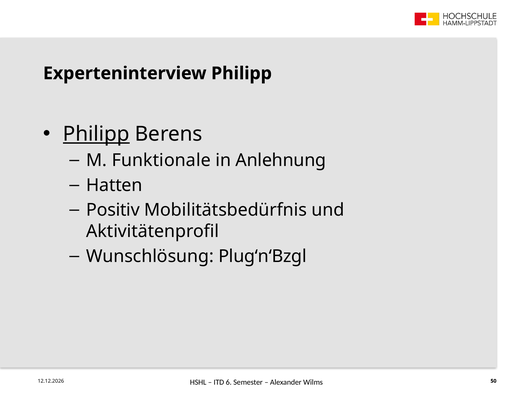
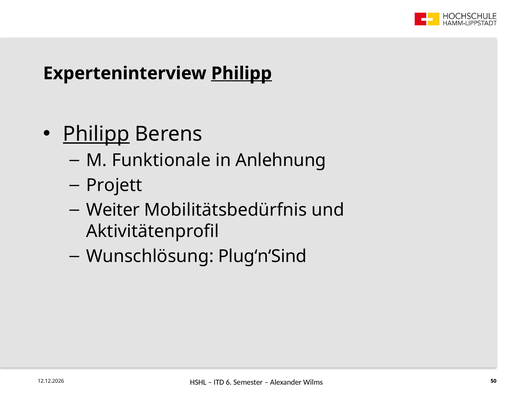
Philipp at (242, 73) underline: none -> present
Hatten: Hatten -> Projett
Positiv: Positiv -> Weiter
Plug‘n‘Bzgl: Plug‘n‘Bzgl -> Plug‘n‘Sind
